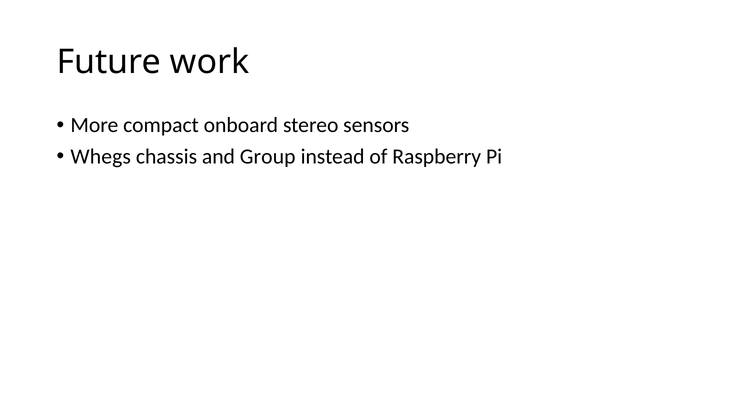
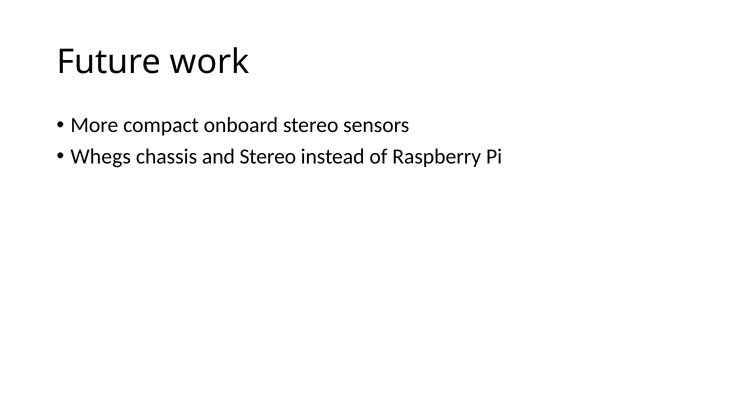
and Group: Group -> Stereo
